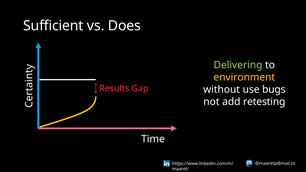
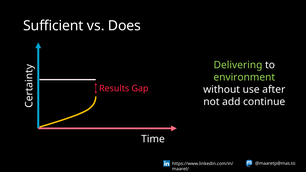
environment colour: yellow -> light green
bugs: bugs -> after
retesting: retesting -> continue
